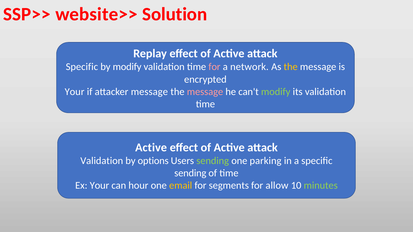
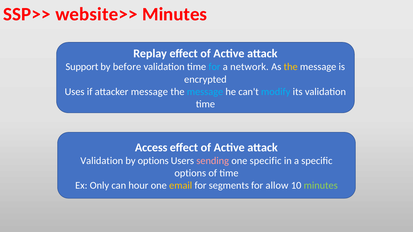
website>> Solution: Solution -> Minutes
Specific at (82, 67): Specific -> Support
by modify: modify -> before
for at (214, 67) colour: pink -> light blue
Your at (75, 92): Your -> Uses
message at (205, 92) colour: pink -> light blue
modify at (276, 92) colour: light green -> light blue
Active at (151, 148): Active -> Access
sending at (213, 161) colour: light green -> pink
one parking: parking -> specific
sending at (190, 173): sending -> options
Ex Your: Your -> Only
